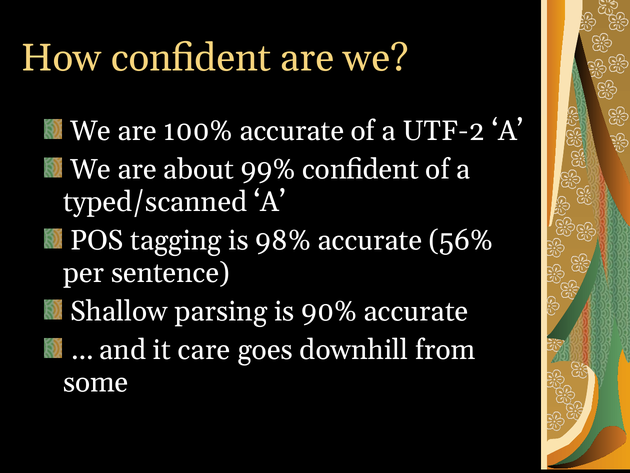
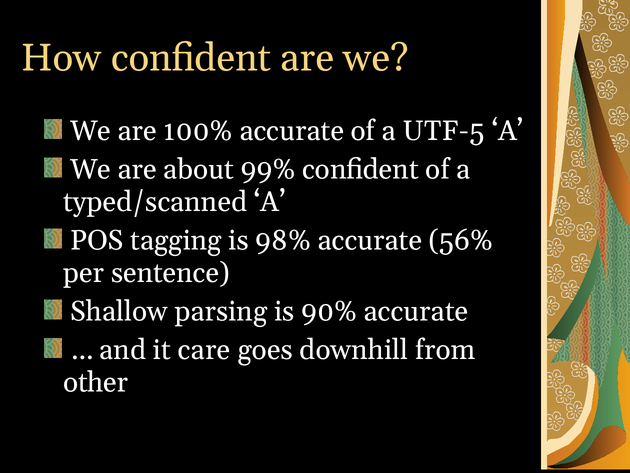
UTF-2: UTF-2 -> UTF-5
some: some -> other
